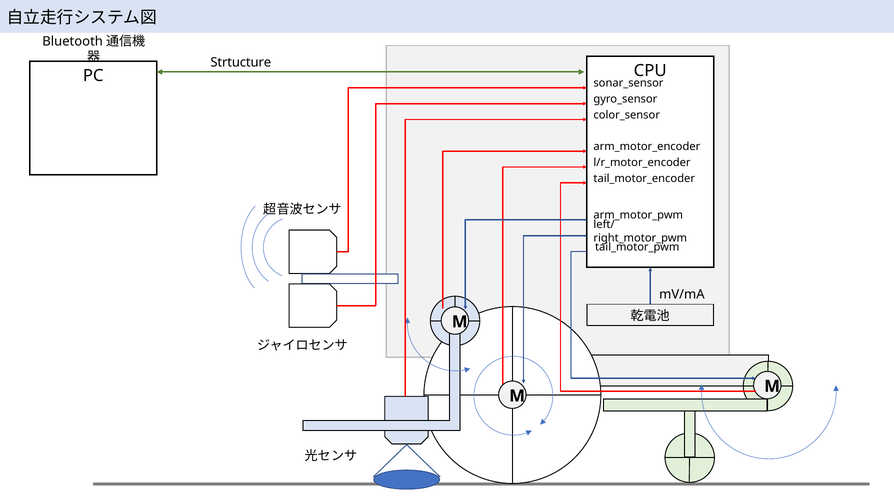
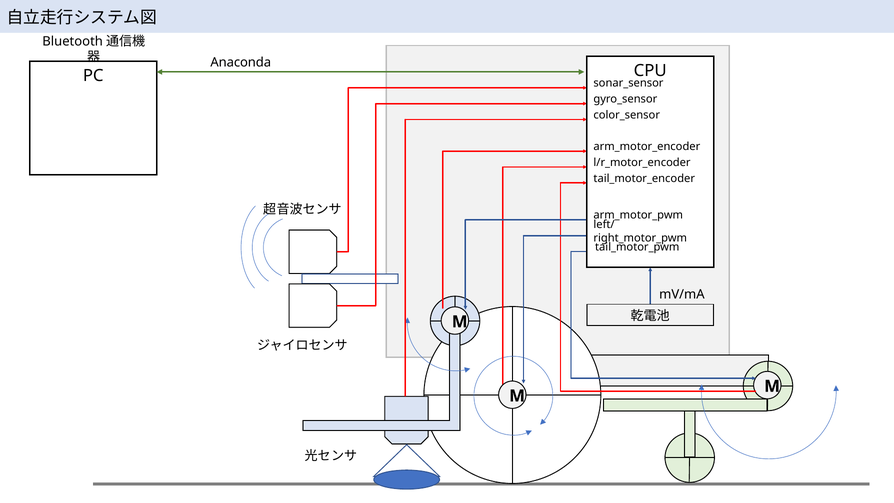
Strtucture: Strtucture -> Anaconda
